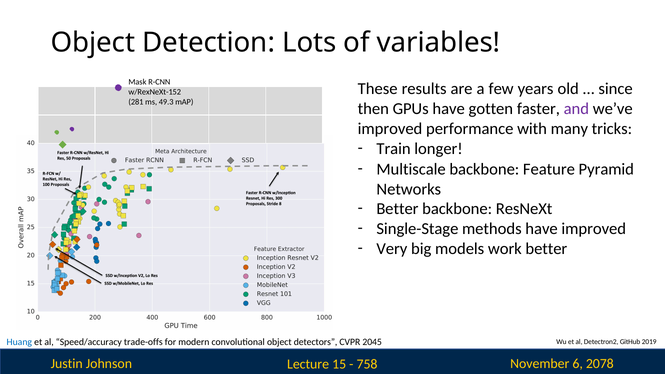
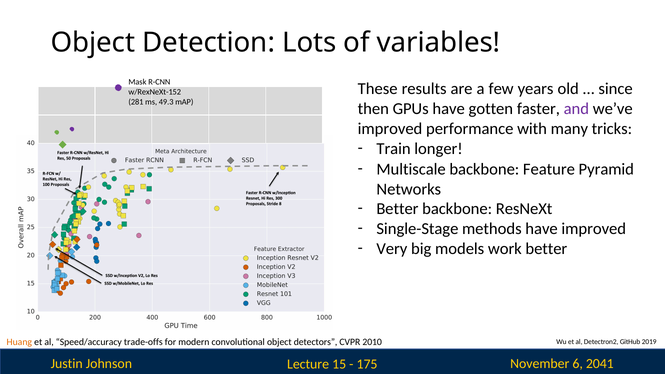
Huang colour: blue -> orange
2045: 2045 -> 2010
758: 758 -> 175
2078: 2078 -> 2041
